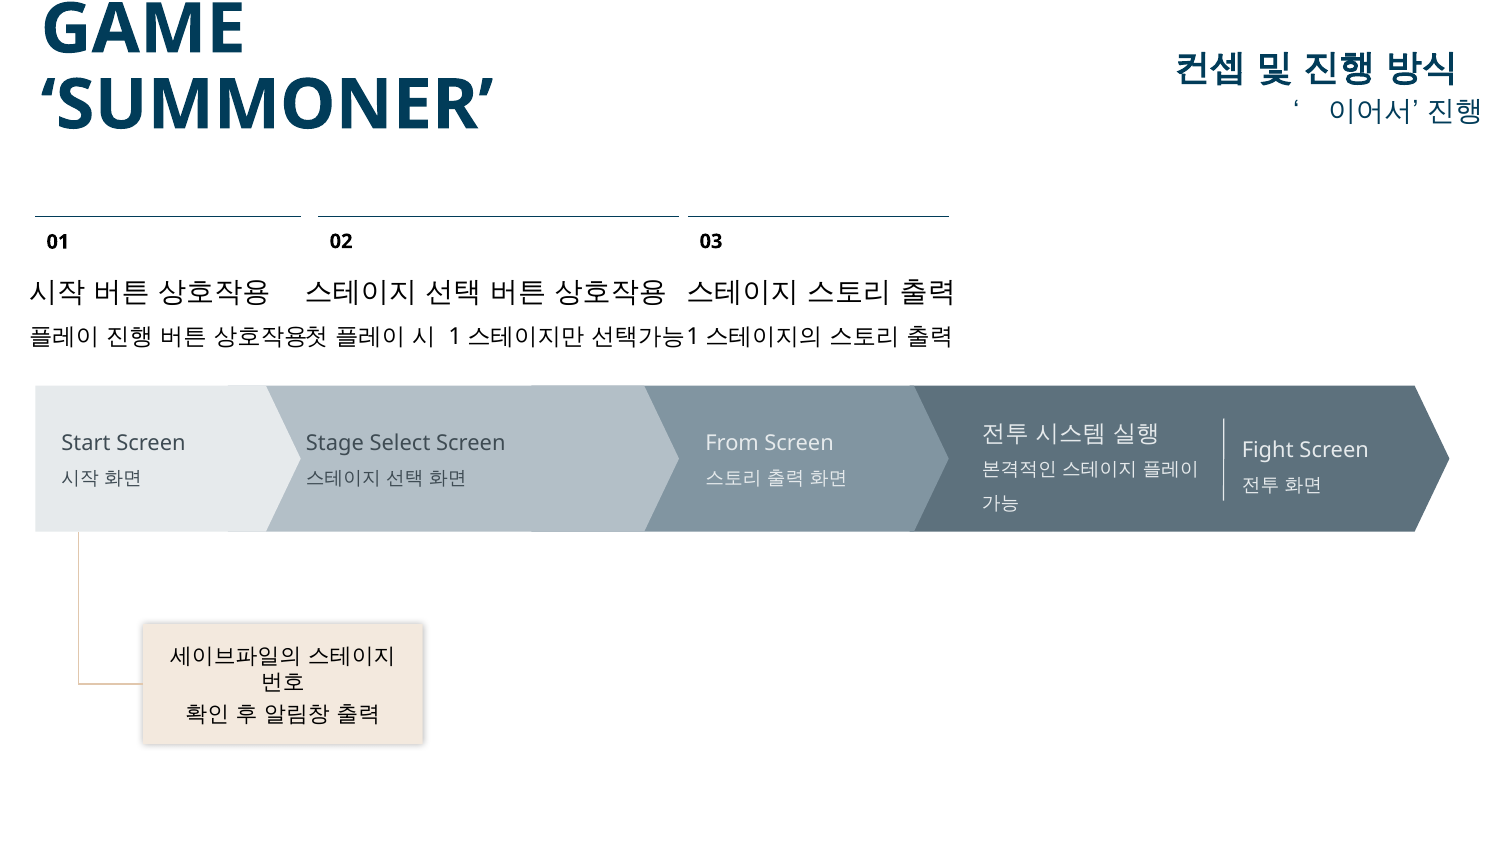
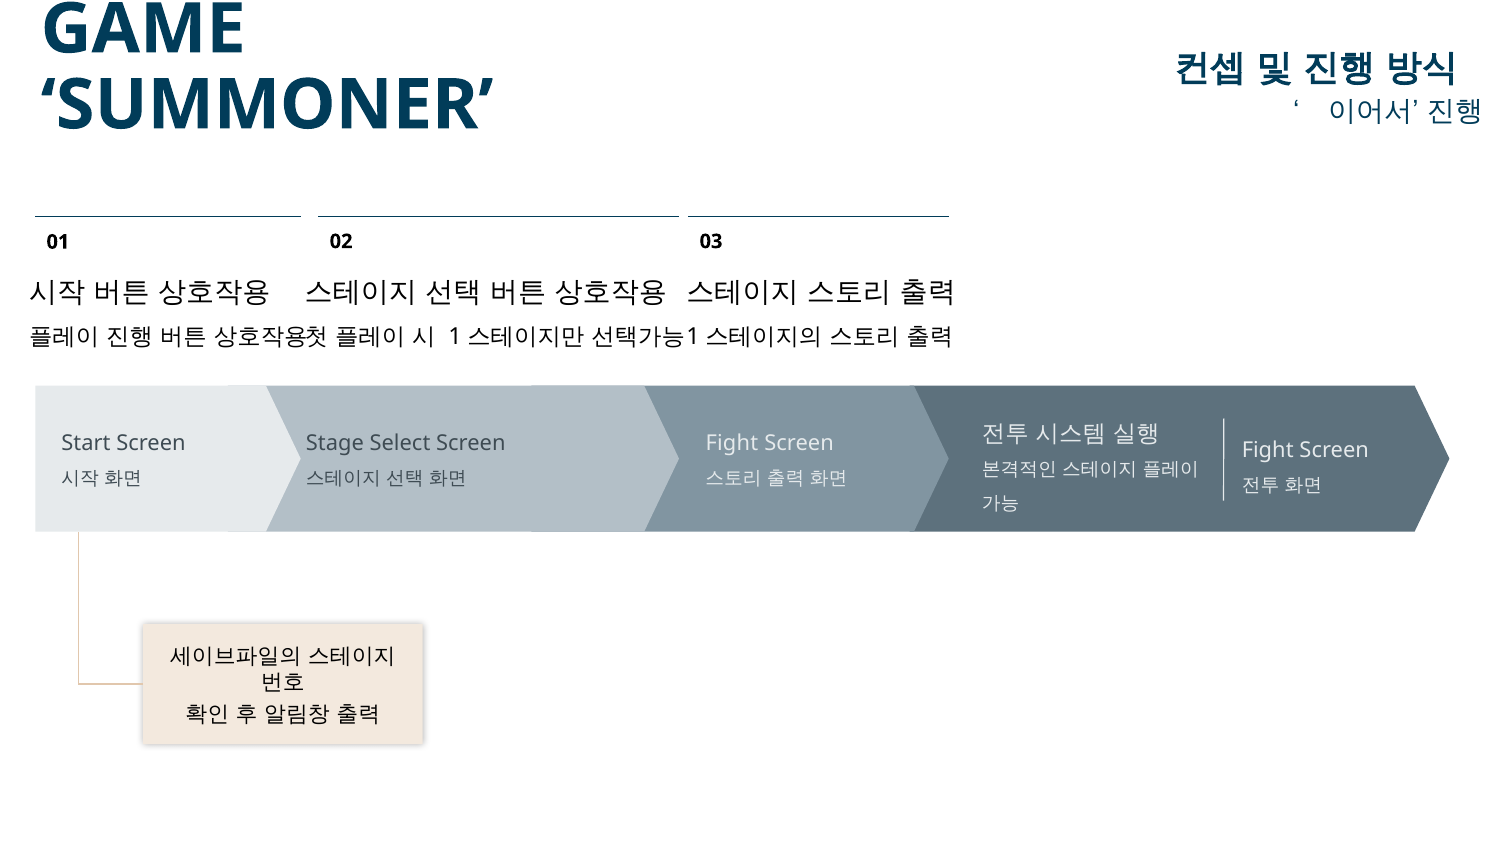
From at (732, 443): From -> Fight
